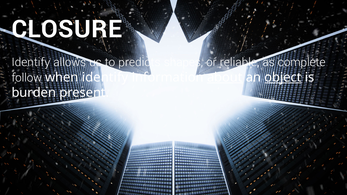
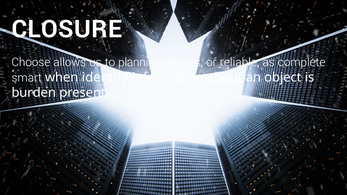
Identify at (31, 62): Identify -> Choose
predicts: predicts -> planning
follow: follow -> smart
object underline: present -> none
